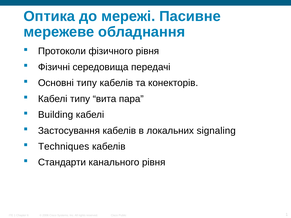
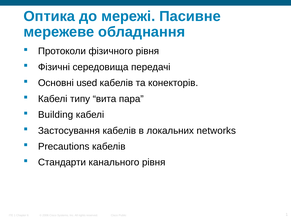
Основні типу: типу -> used
signaling: signaling -> networks
Techniques: Techniques -> Precautions
